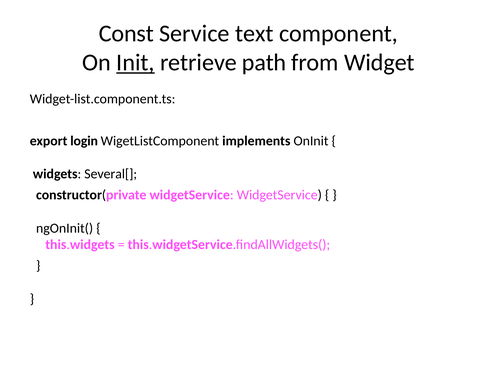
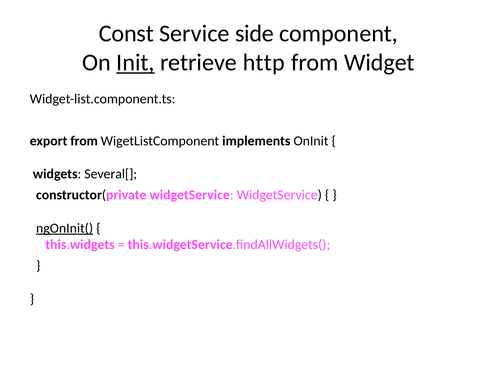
text: text -> side
path: path -> http
export login: login -> from
ngOnInit( underline: none -> present
